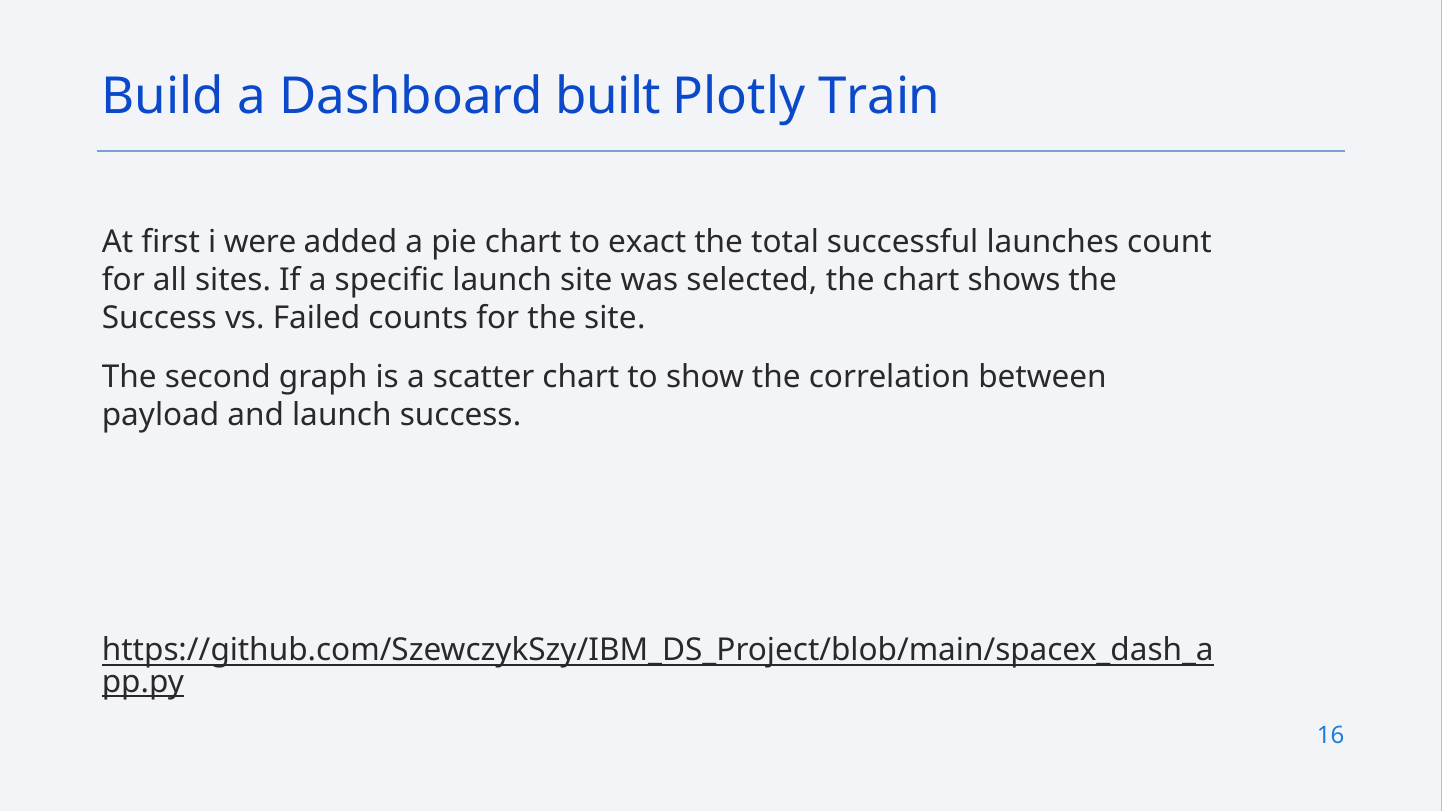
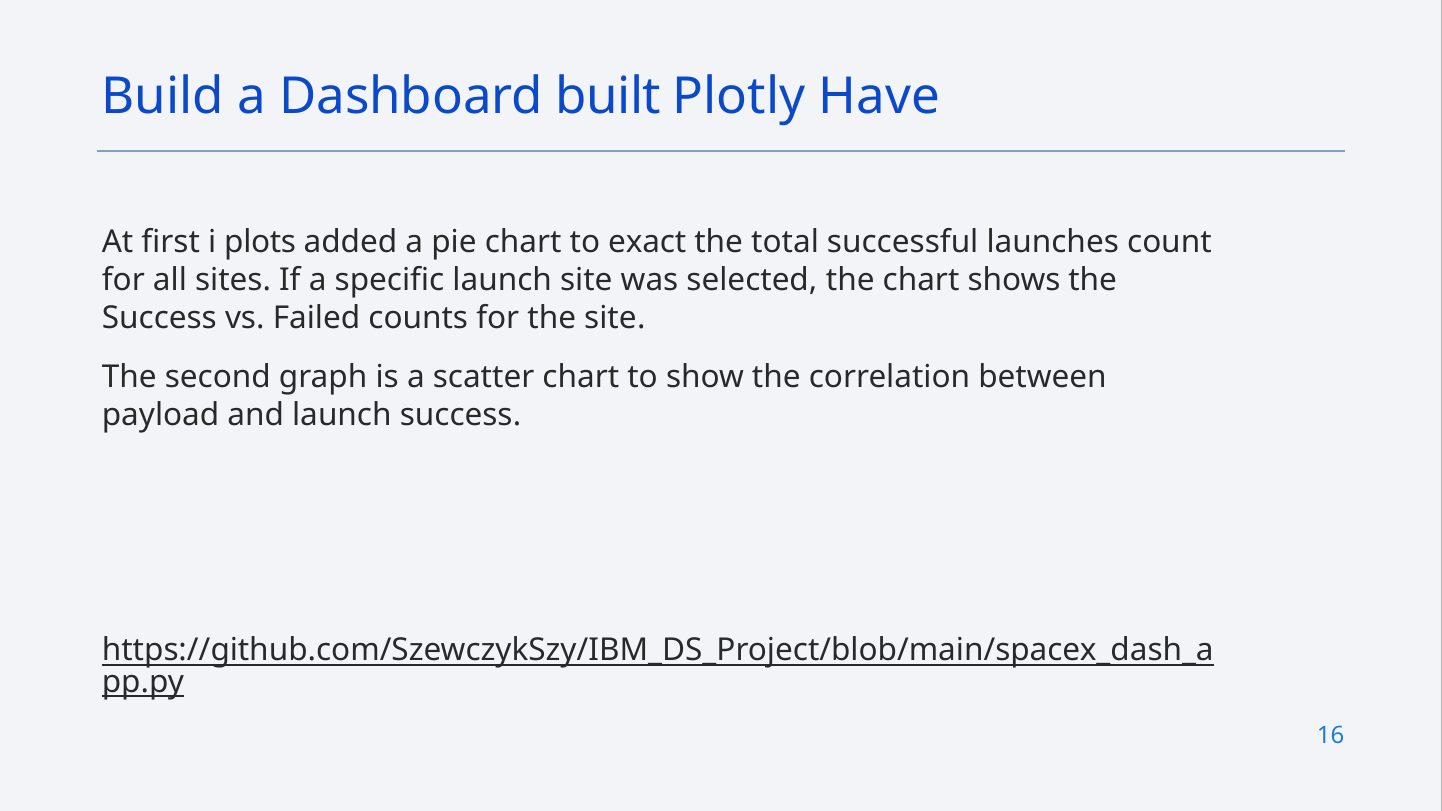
Train: Train -> Have
were: were -> plots
